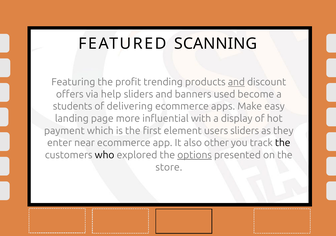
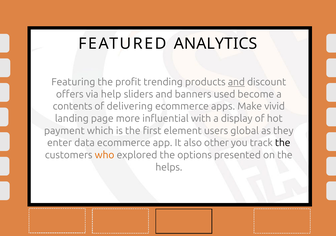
SCANNING: SCANNING -> ANALYTICS
students: students -> contents
easy: easy -> vivid
users sliders: sliders -> global
near: near -> data
who colour: black -> orange
options underline: present -> none
store: store -> helps
